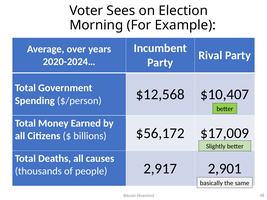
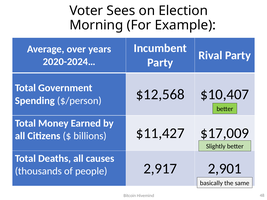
$56,172: $56,172 -> $11,427
